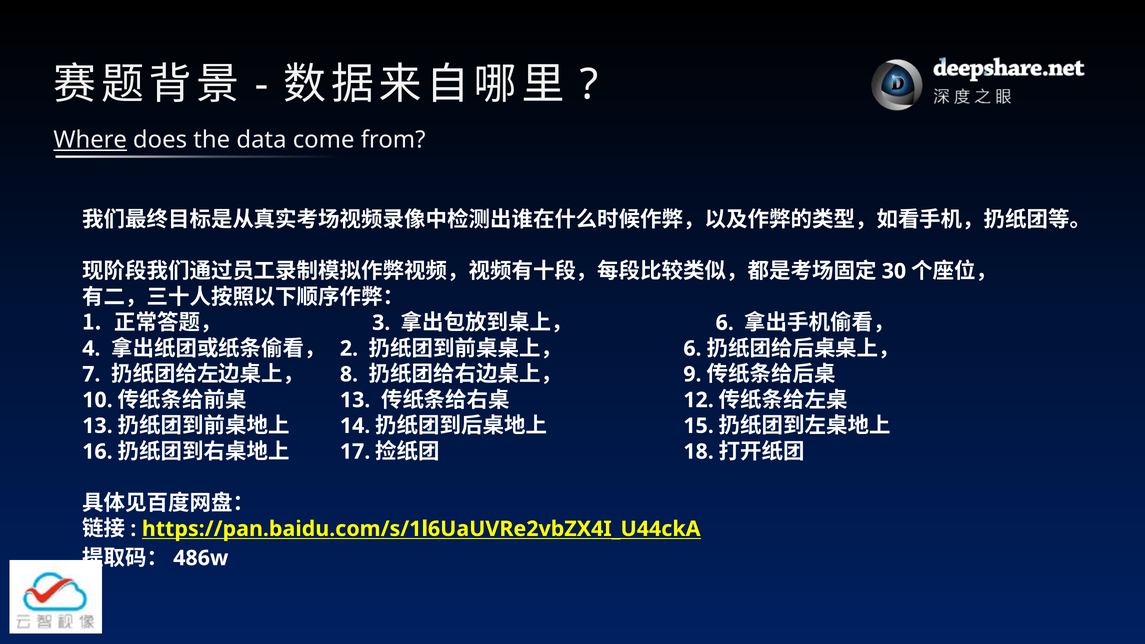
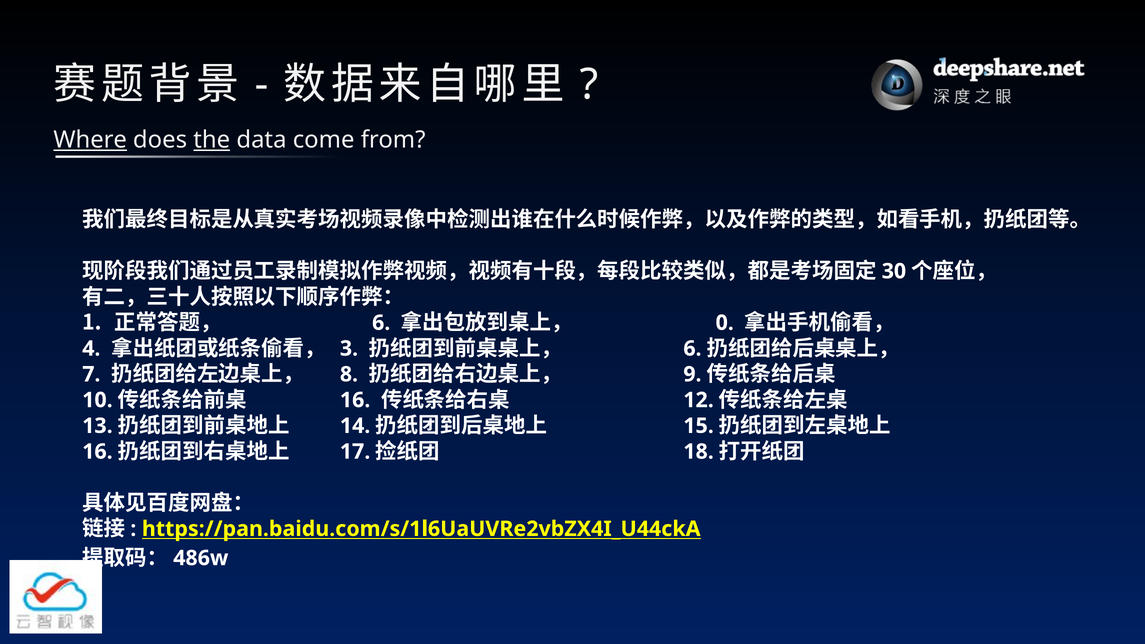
the underline: none -> present
3 at (381, 323): 3 -> 6
6 at (725, 323): 6 -> 0
2: 2 -> 3
13 at (355, 400): 13 -> 16
